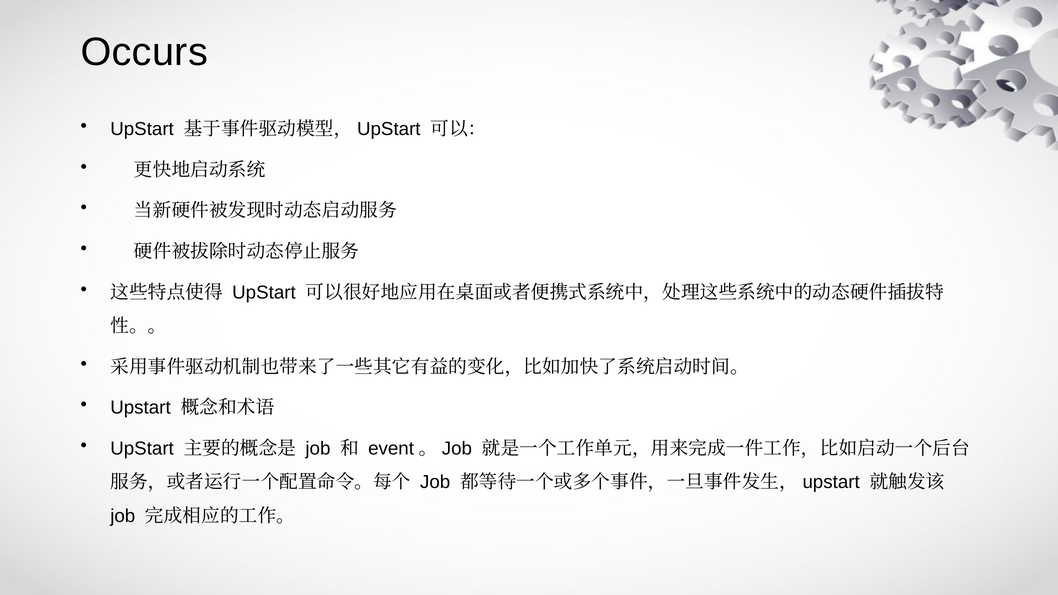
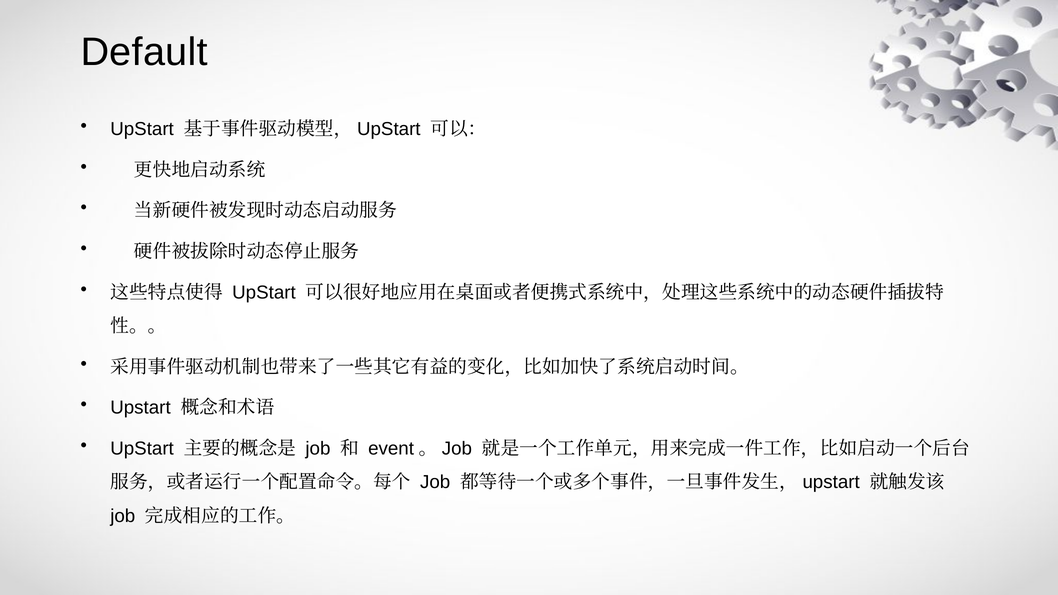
Occurs: Occurs -> Default
